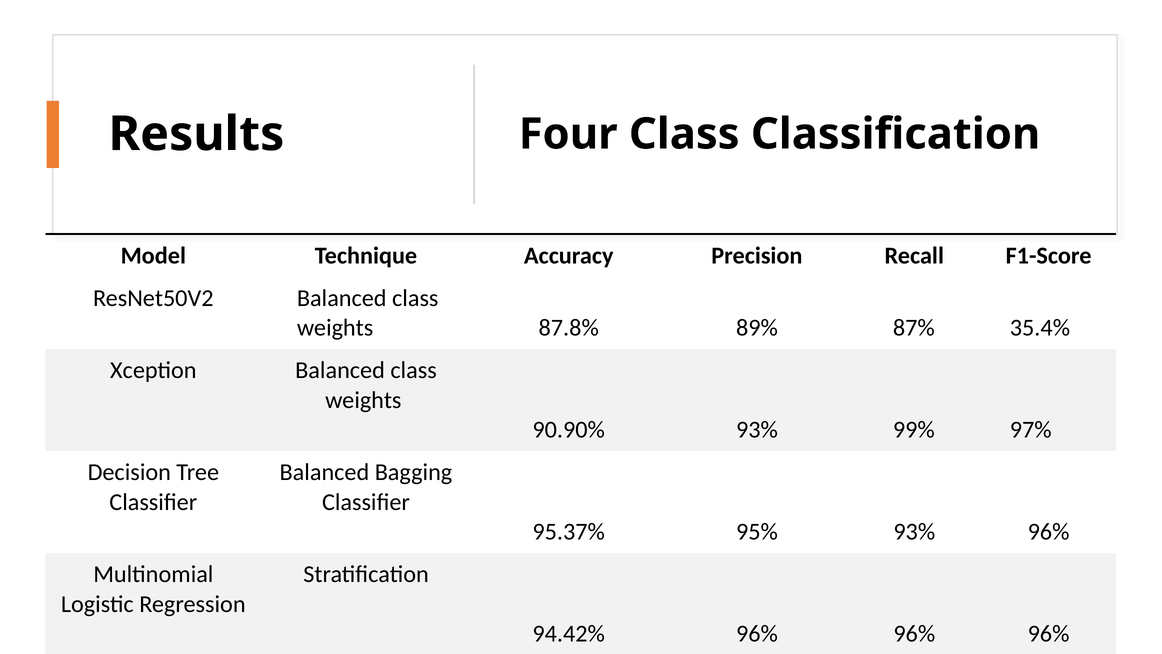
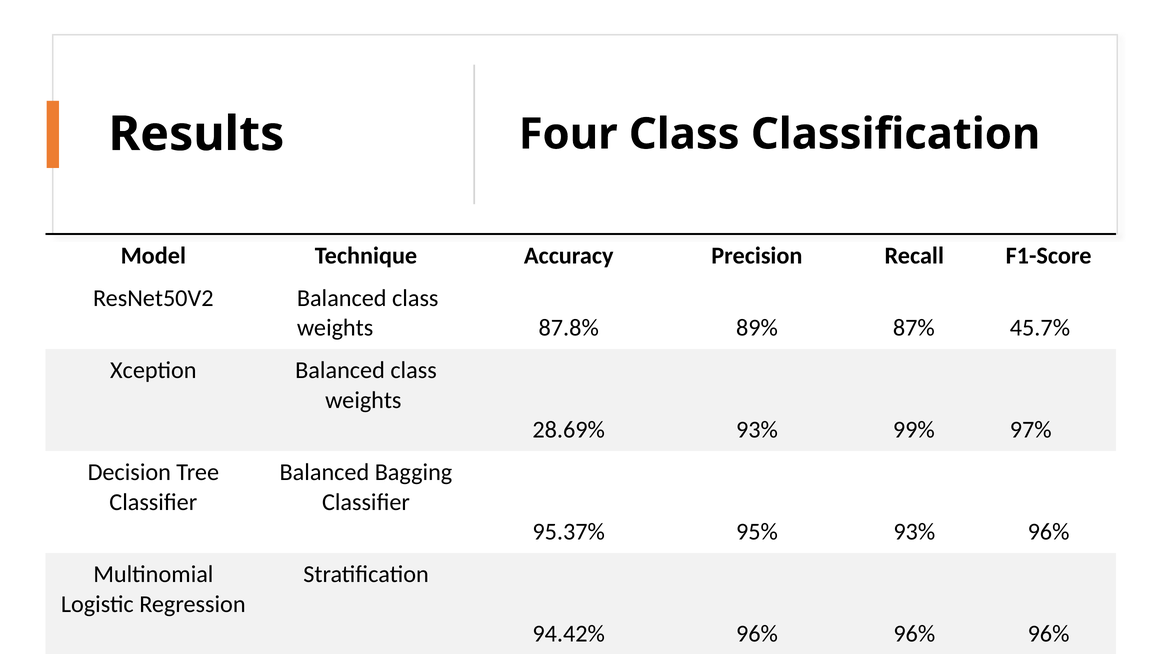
35.4%: 35.4% -> 45.7%
90.90%: 90.90% -> 28.69%
